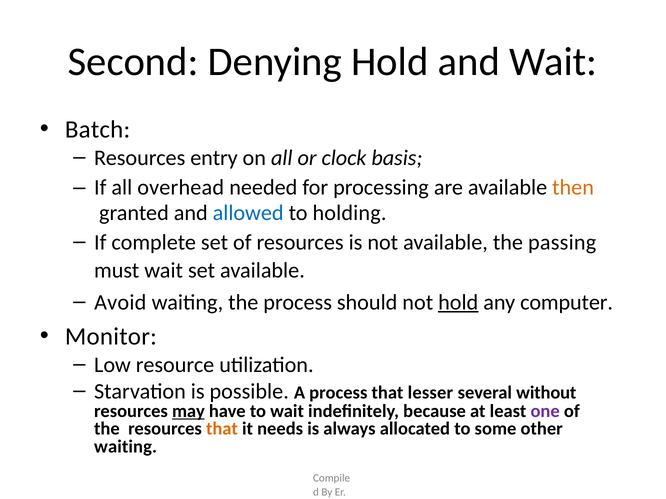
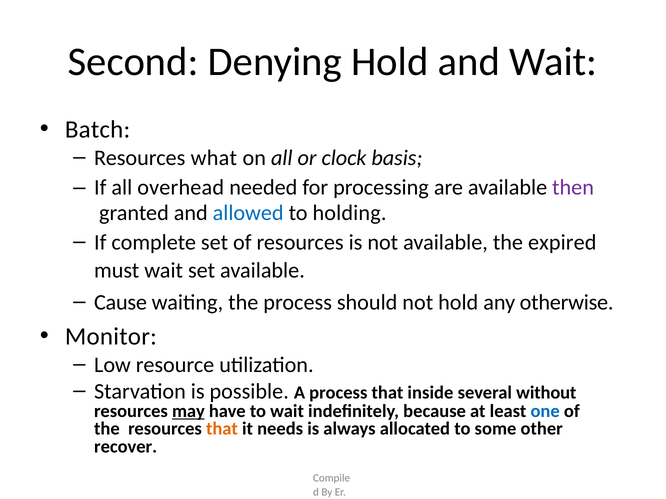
entry: entry -> what
then colour: orange -> purple
passing: passing -> expired
Avoid: Avoid -> Cause
hold at (458, 303) underline: present -> none
computer: computer -> otherwise
lesser: lesser -> inside
one colour: purple -> blue
waiting at (126, 447): waiting -> recover
